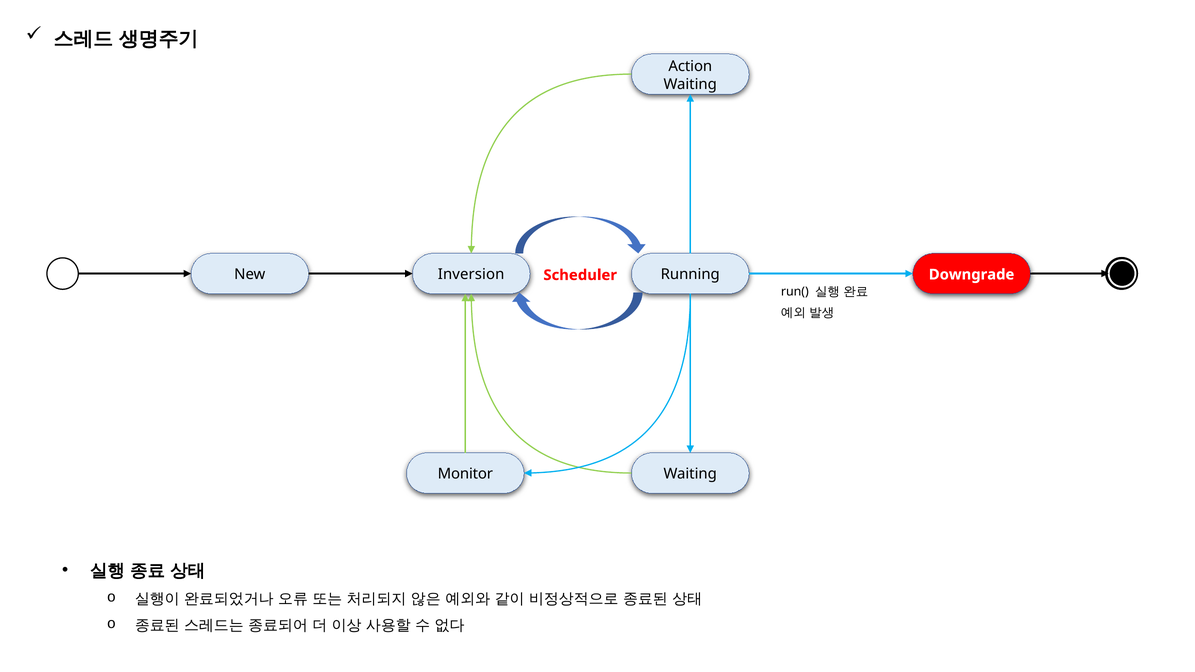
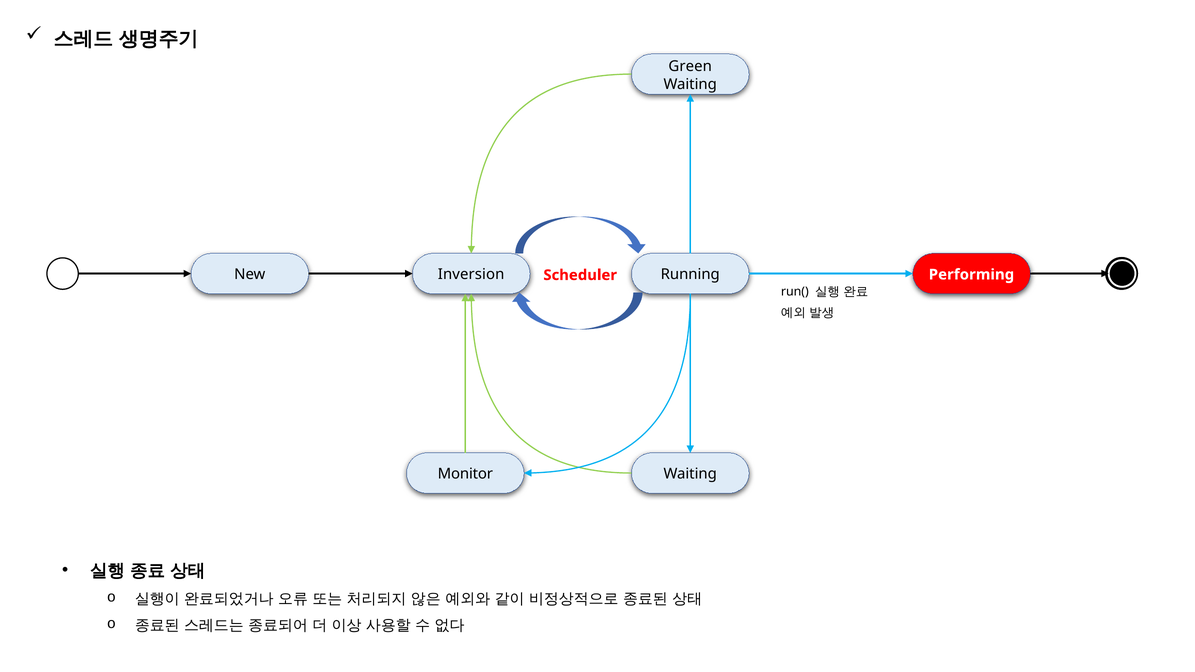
Action: Action -> Green
Downgrade: Downgrade -> Performing
